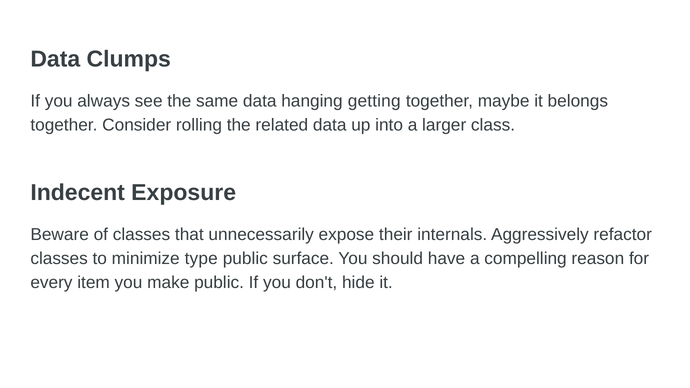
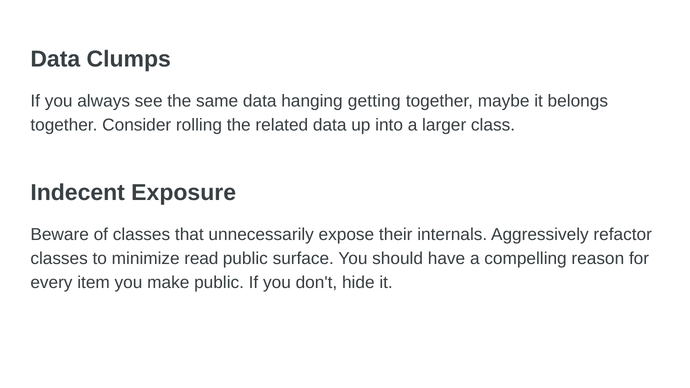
type: type -> read
